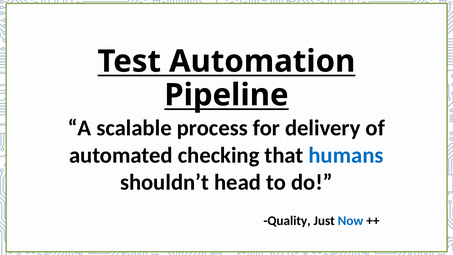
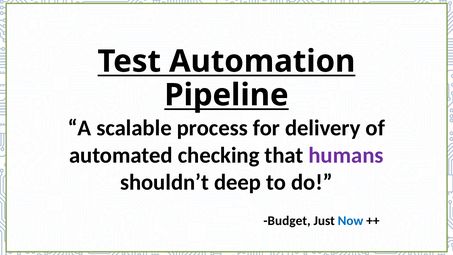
humans colour: blue -> purple
head: head -> deep
Quality: Quality -> Budget
